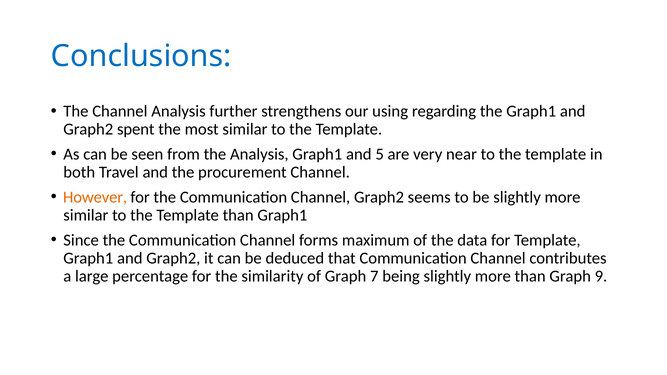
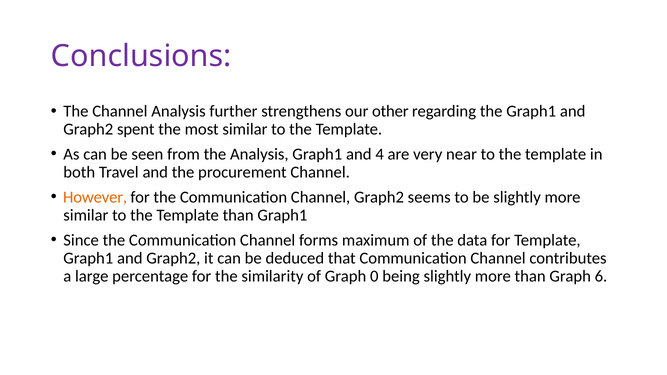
Conclusions colour: blue -> purple
using: using -> other
5: 5 -> 4
7: 7 -> 0
9: 9 -> 6
